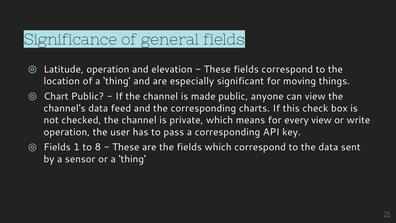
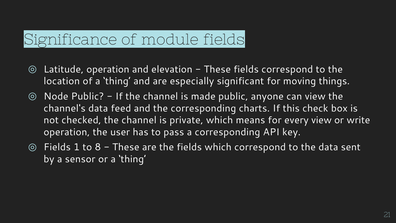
general: general -> module
Chart: Chart -> Node
